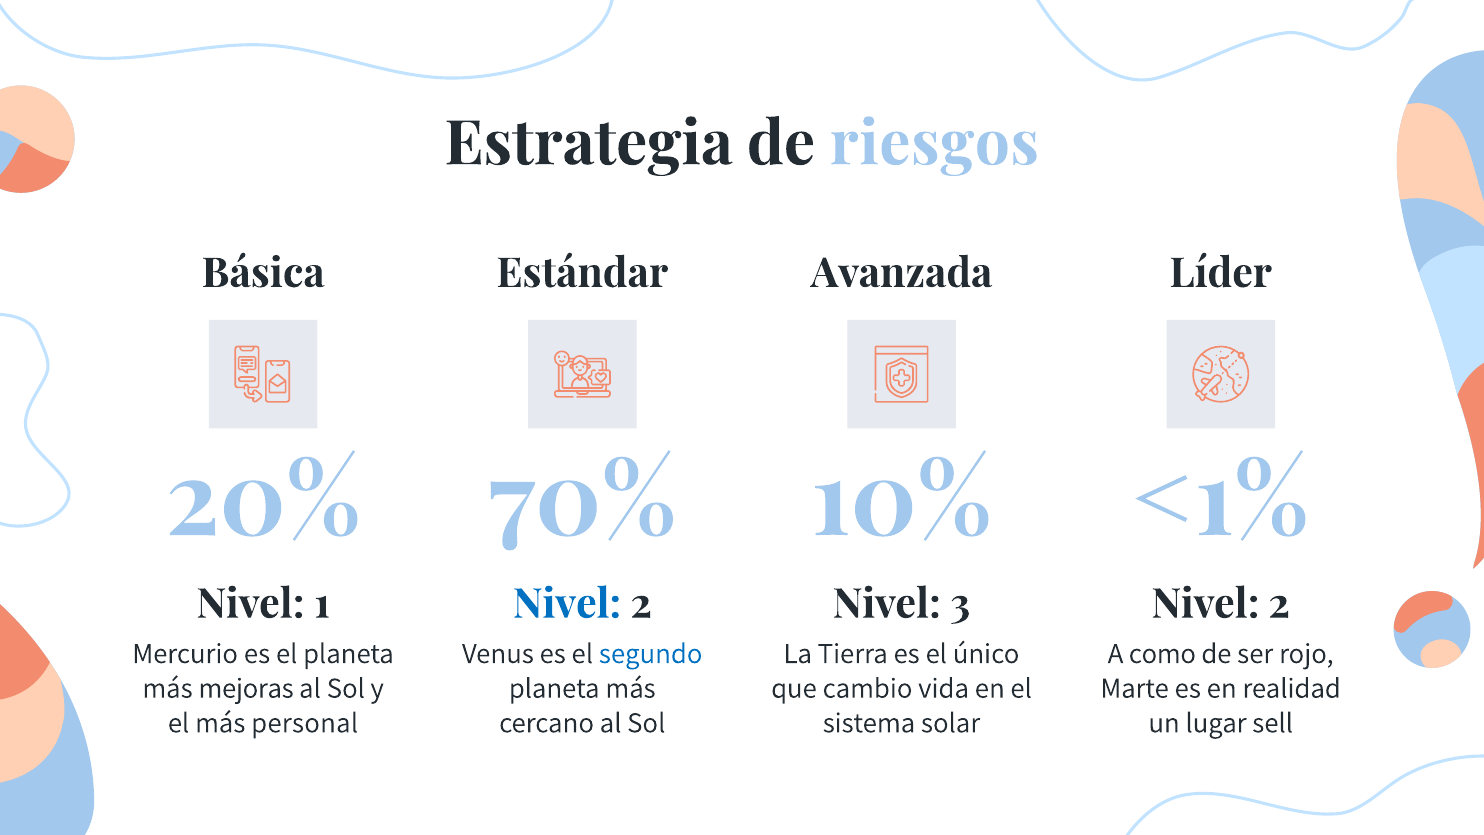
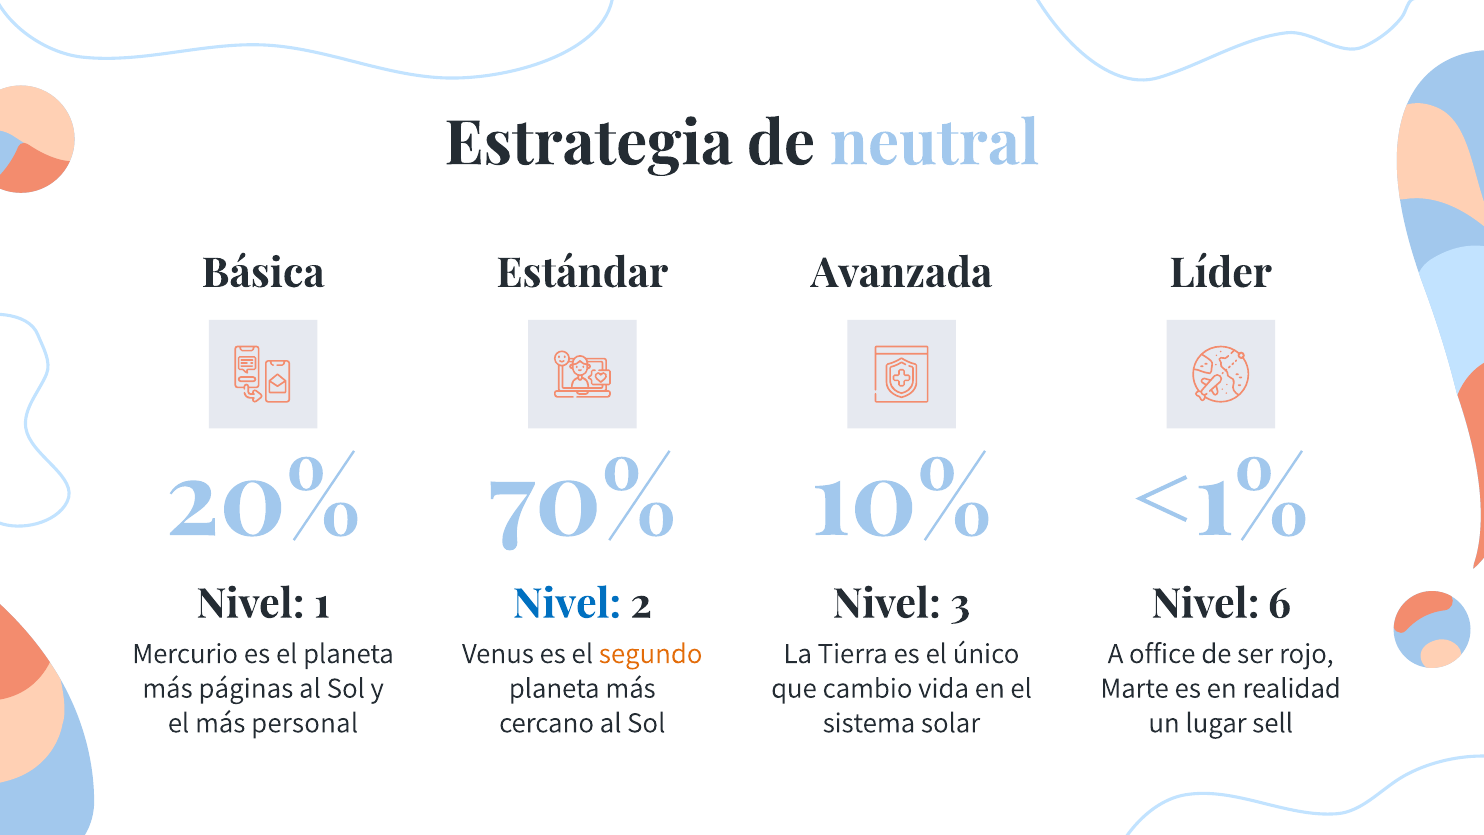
riesgos: riesgos -> neutral
2 at (1279, 604): 2 -> 6
segundo colour: blue -> orange
como: como -> office
mejoras: mejoras -> páginas
